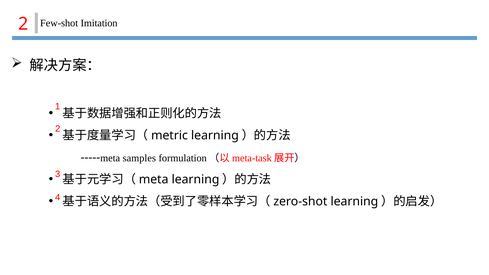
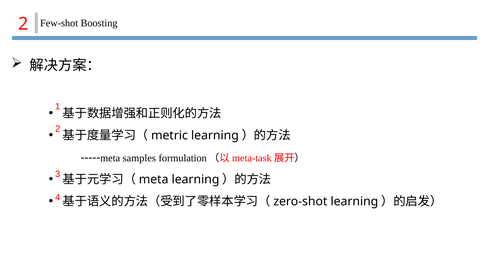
Imitation: Imitation -> Boosting
